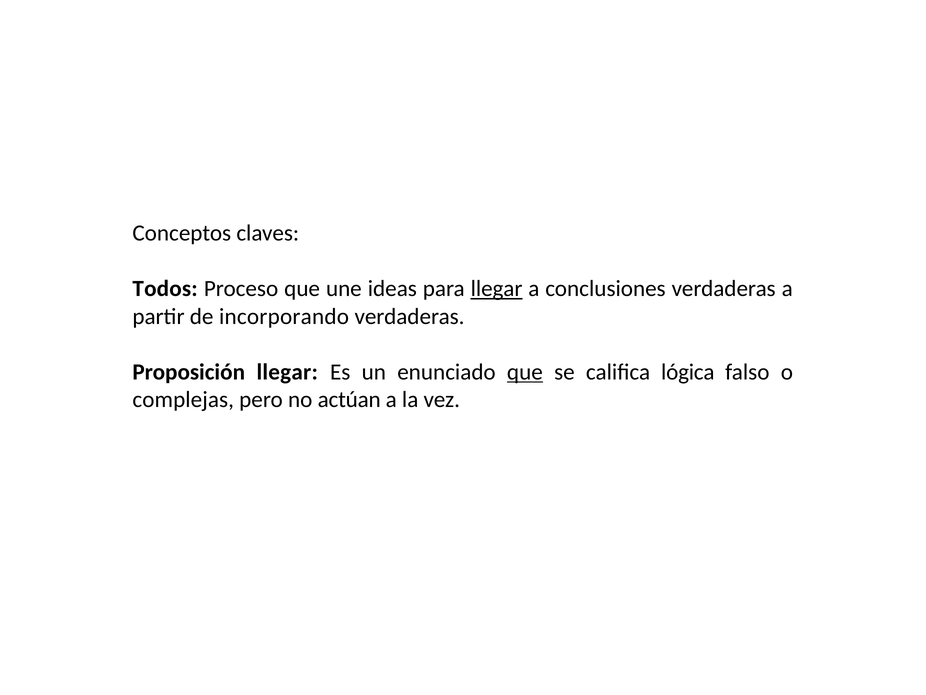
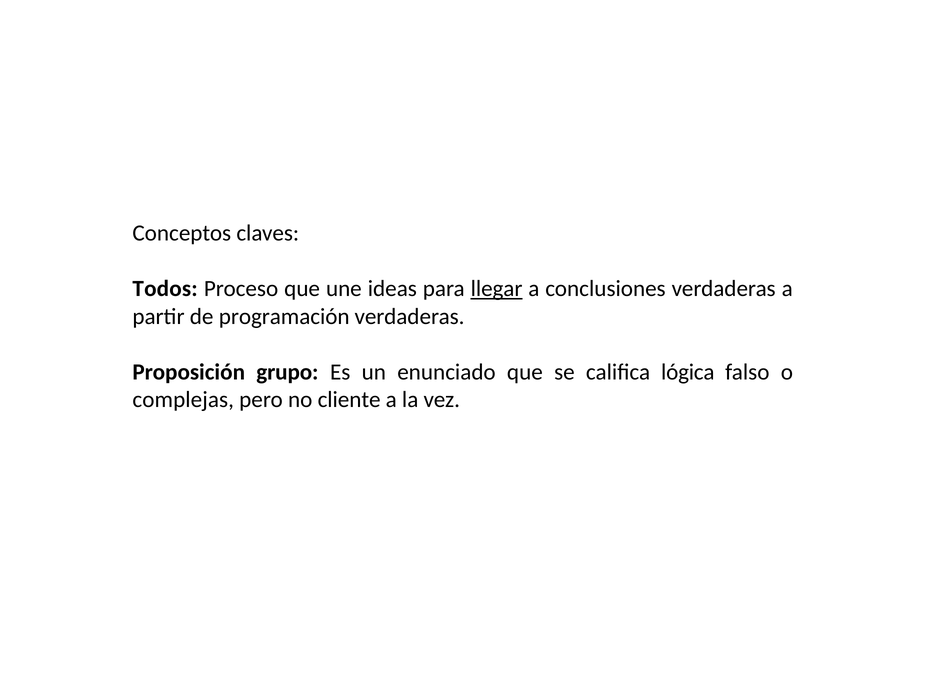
incorporando: incorporando -> programación
Proposición llegar: llegar -> grupo
que at (525, 372) underline: present -> none
actúan: actúan -> cliente
